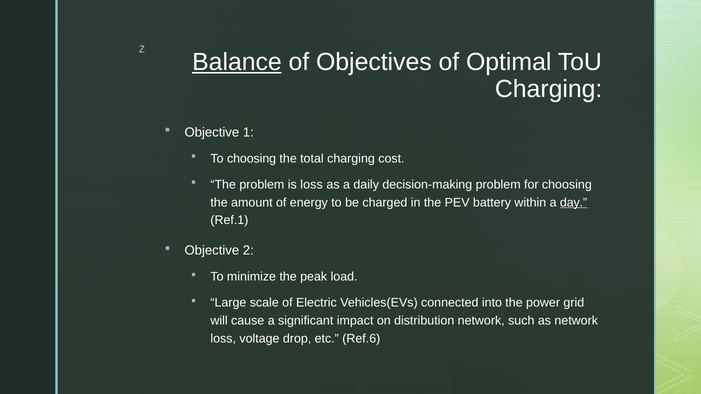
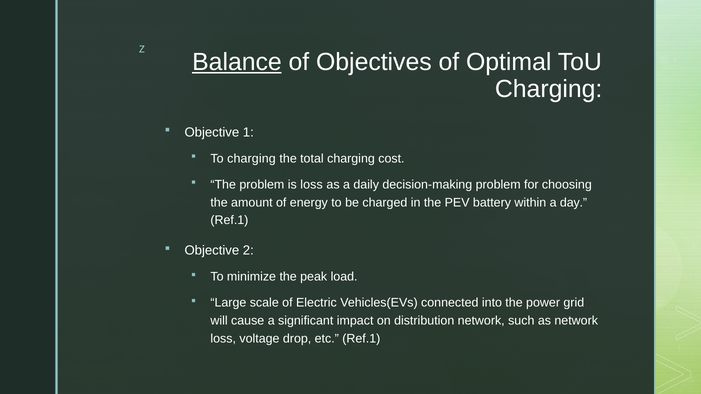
To choosing: choosing -> charging
day underline: present -> none
etc Ref.6: Ref.6 -> Ref.1
